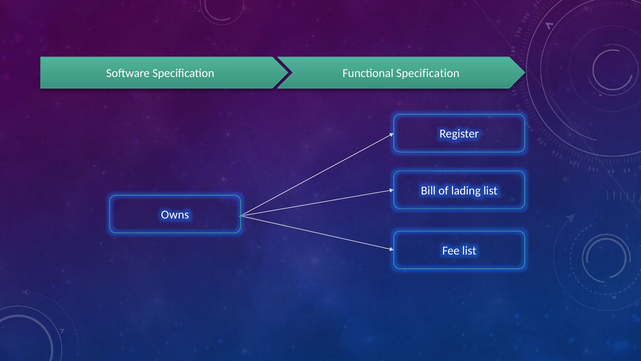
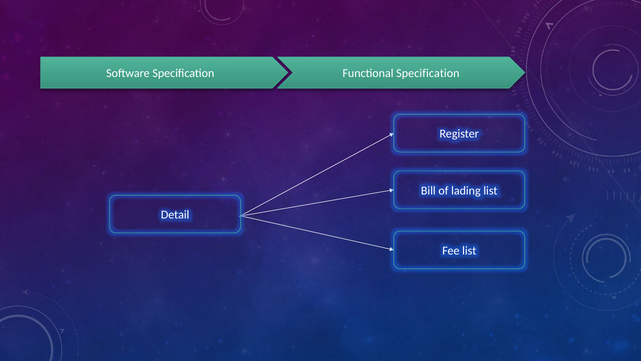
Owns: Owns -> Detail
